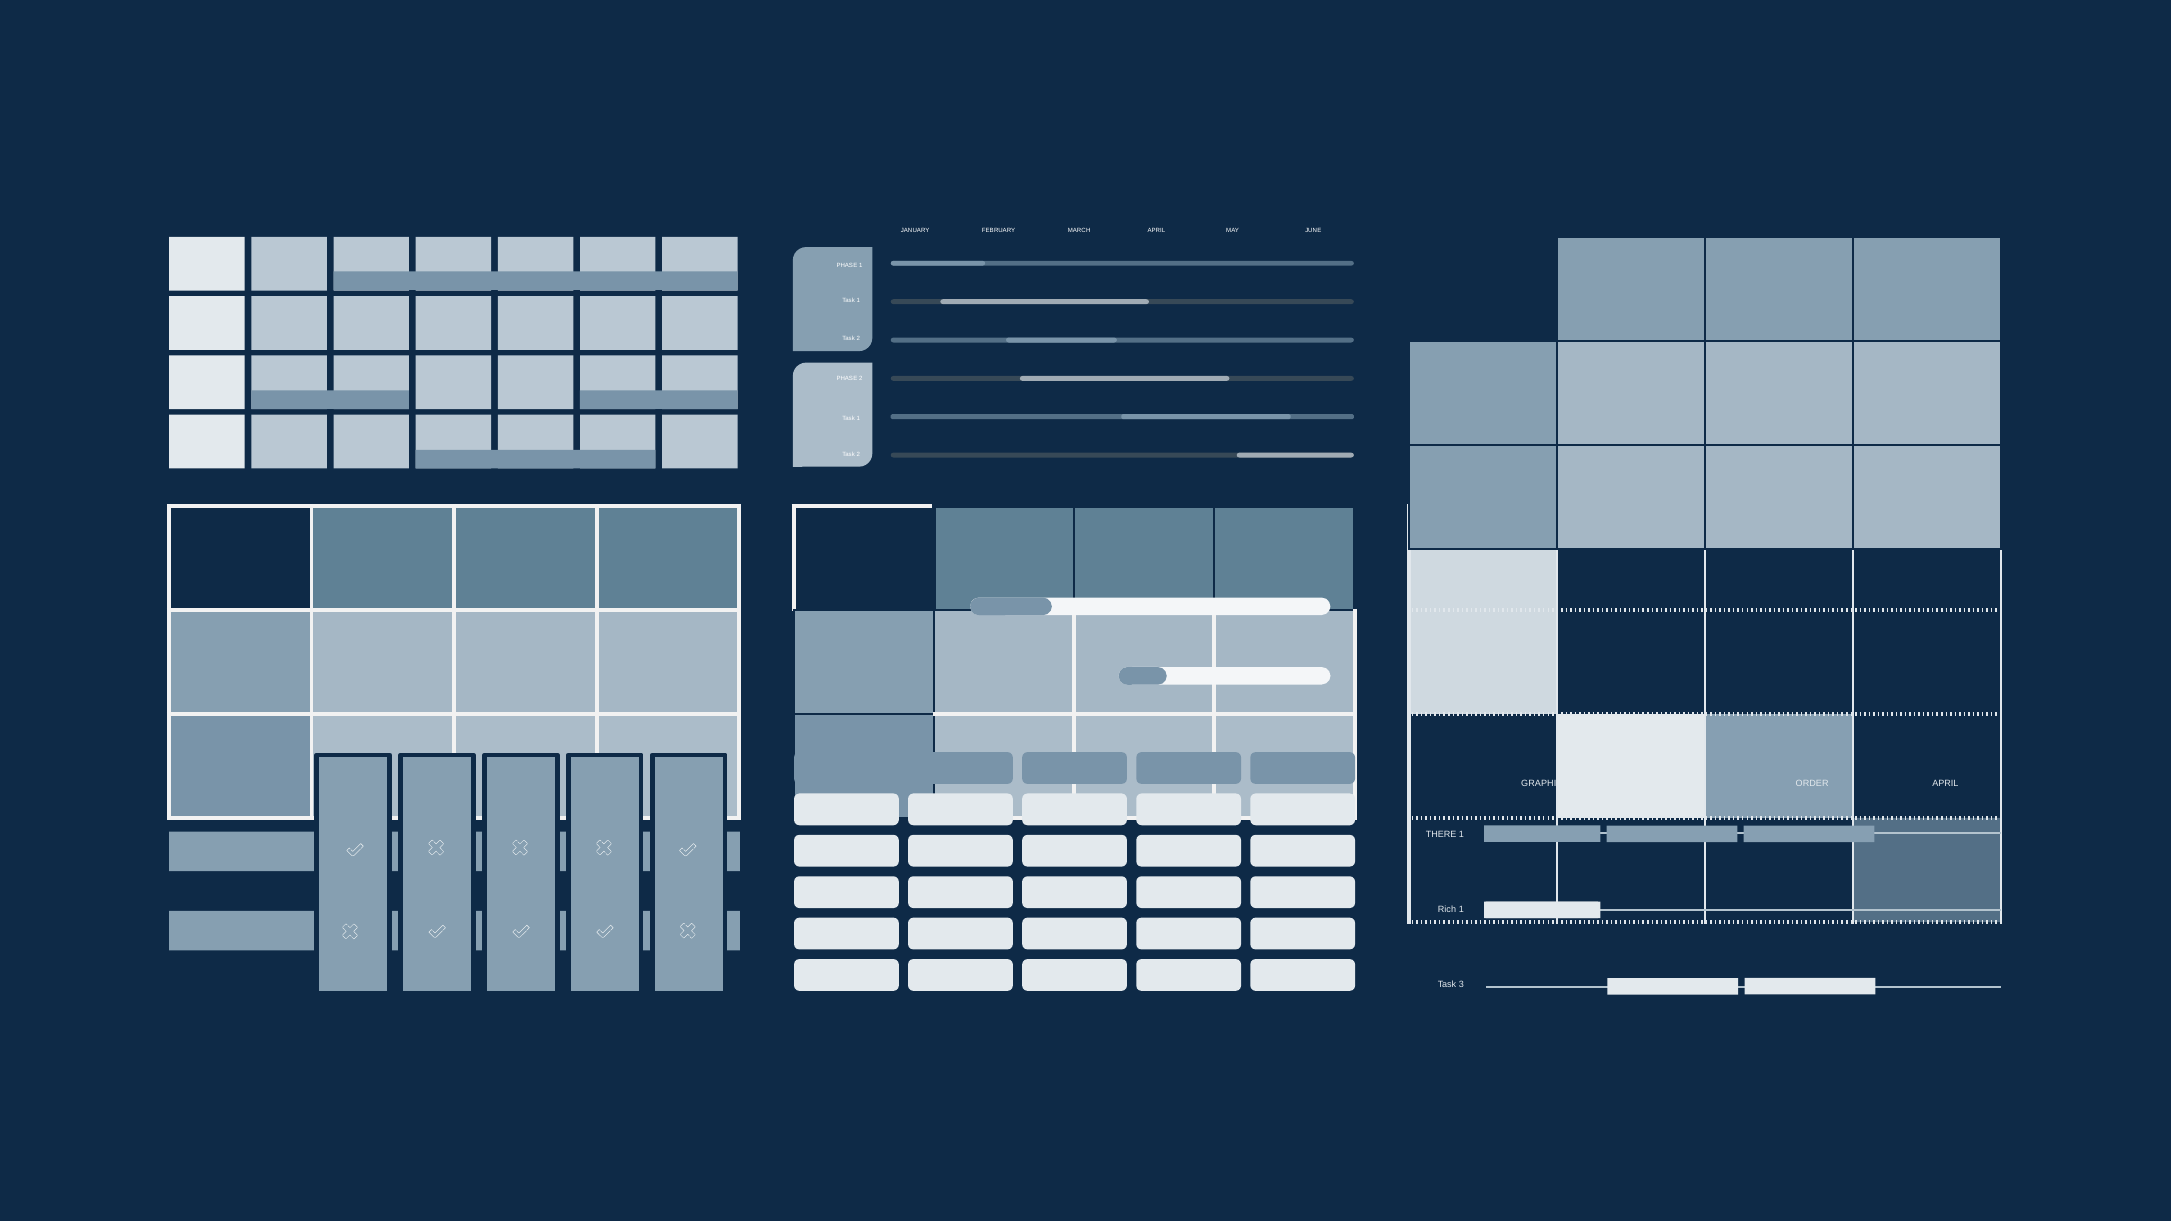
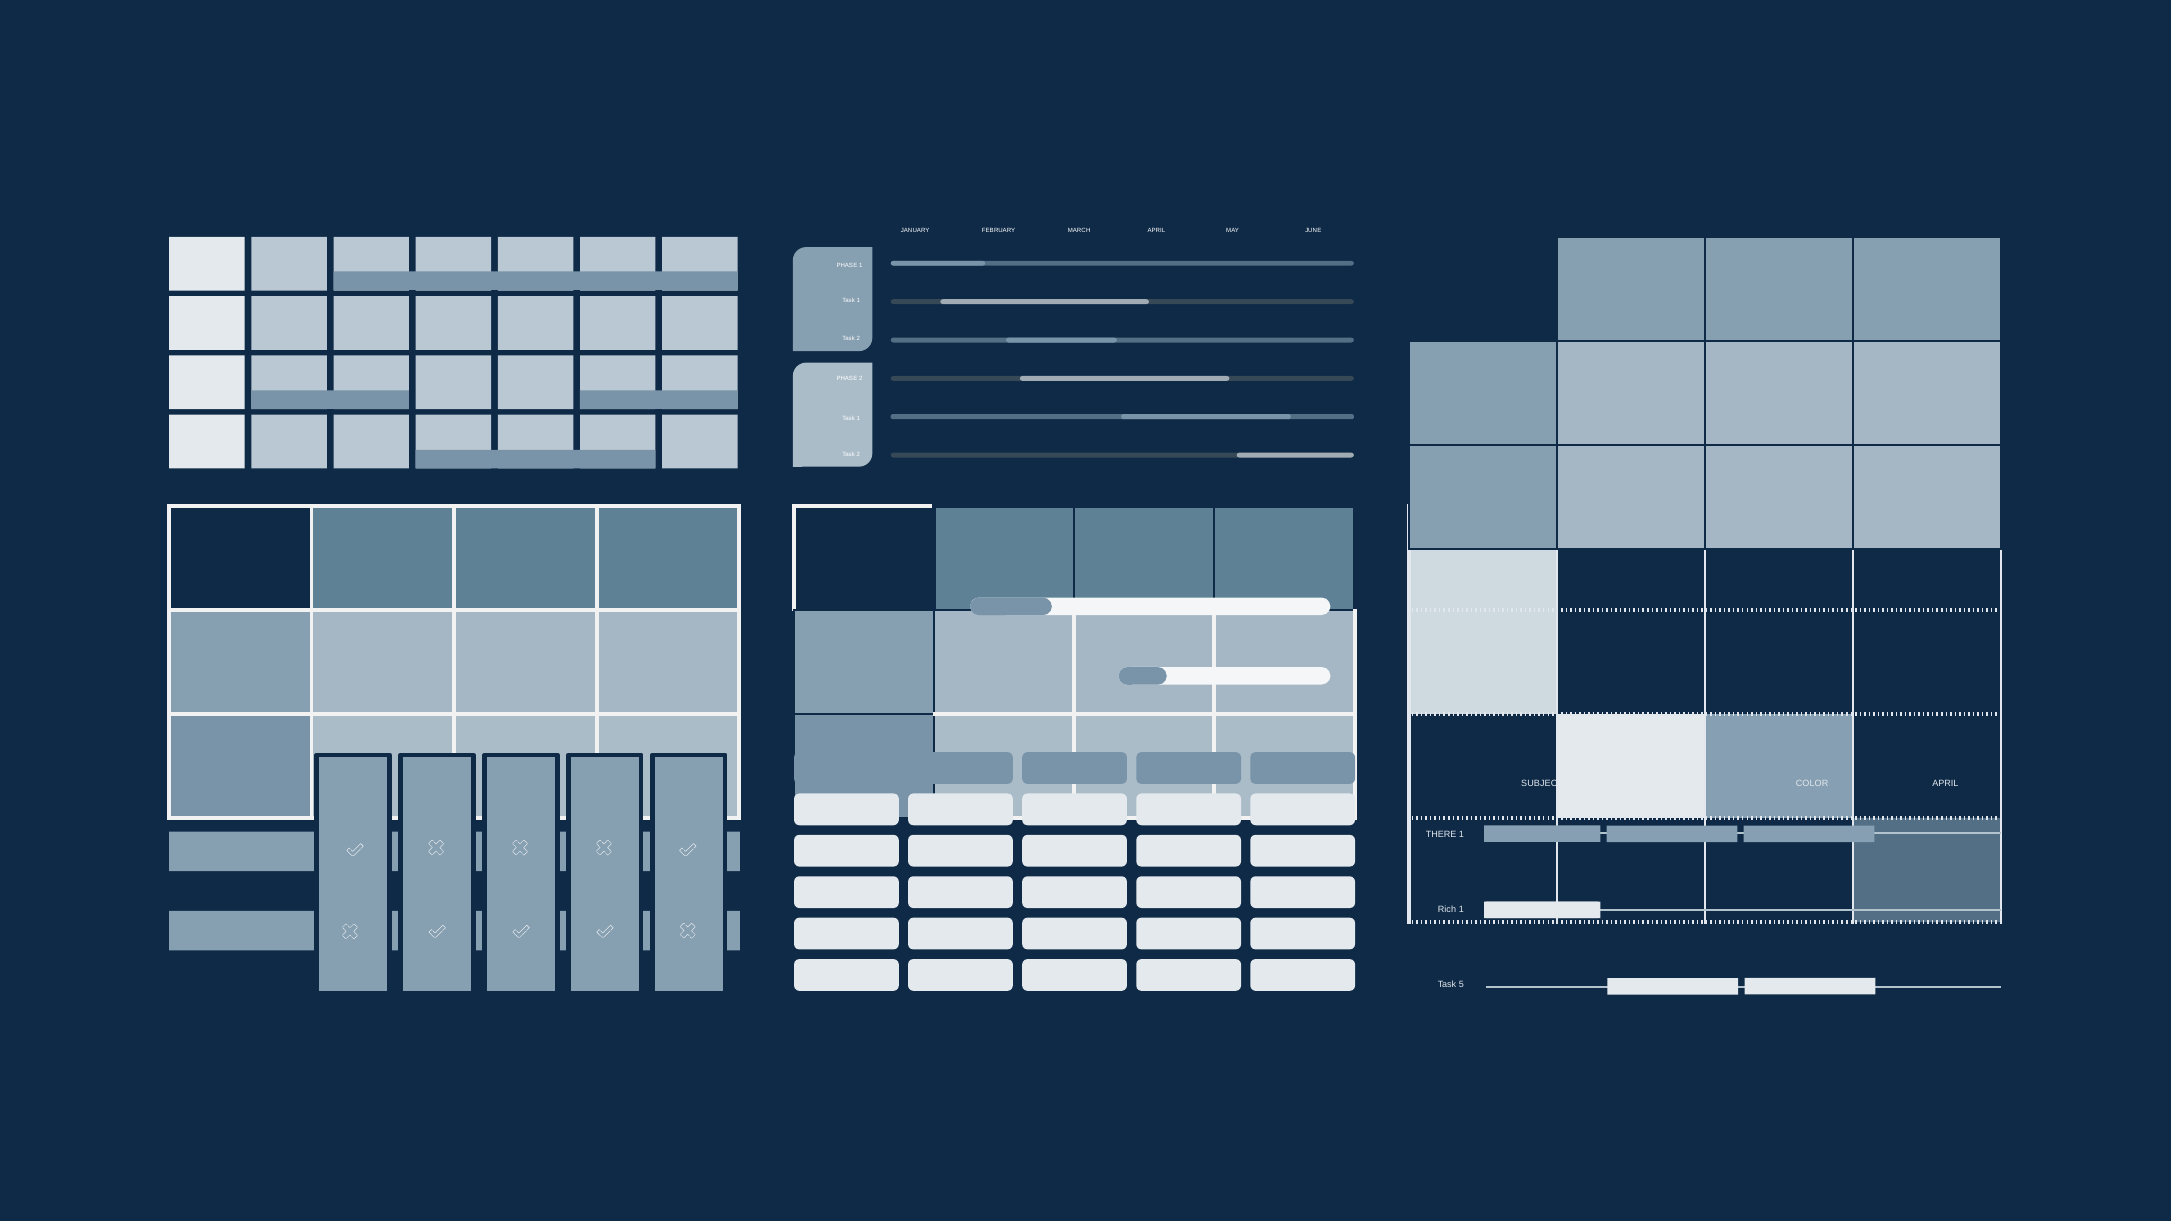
GRAPHIC: GRAPHIC -> SUBJECT
ORDER: ORDER -> COLOR
3: 3 -> 5
